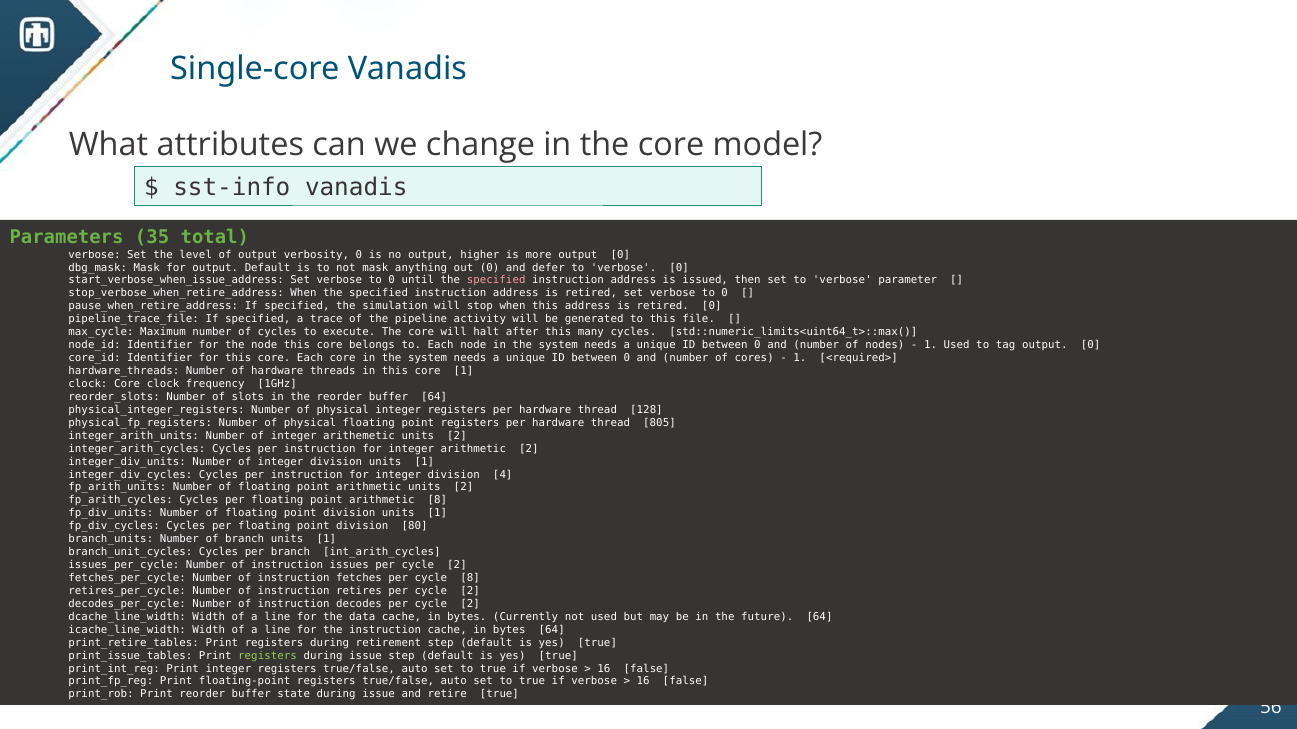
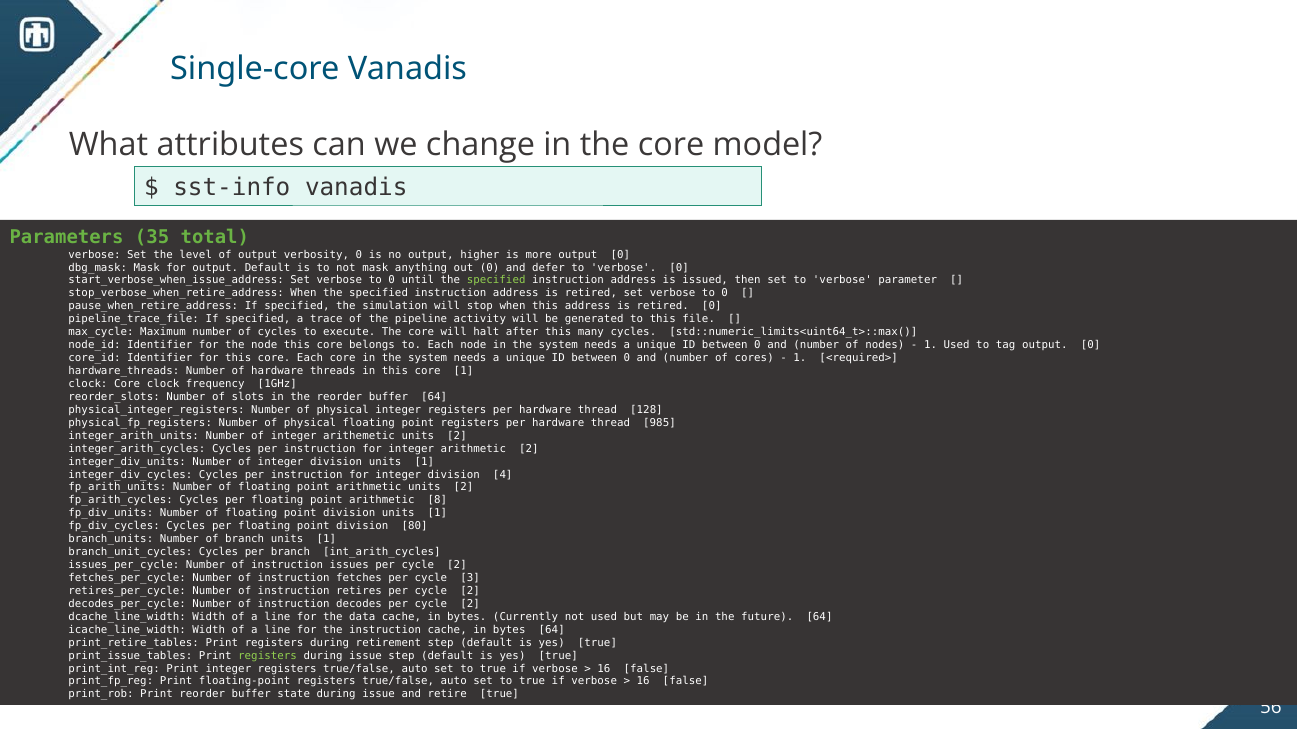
specified at (496, 281) colour: pink -> light green
805: 805 -> 985
cycle 8: 8 -> 3
